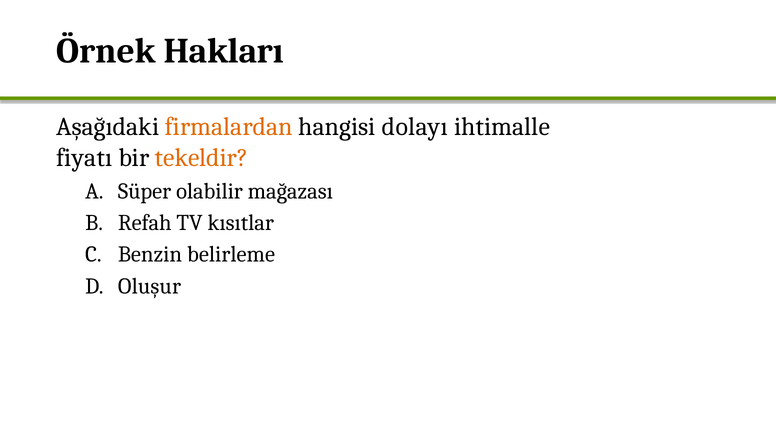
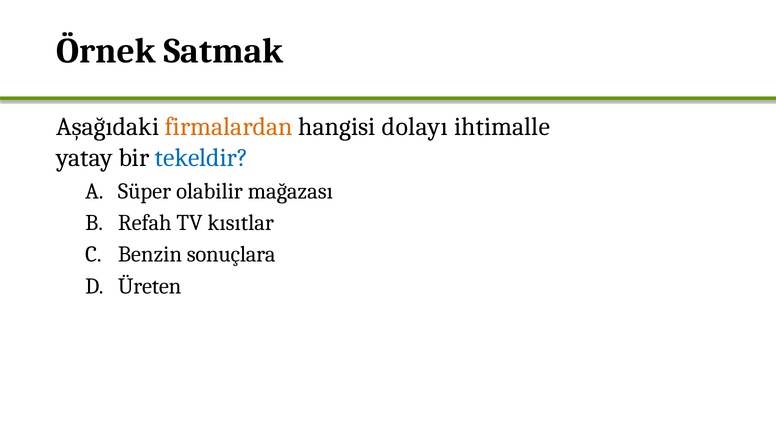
Hakları: Hakları -> Satmak
fiyatı: fiyatı -> yatay
tekeldir colour: orange -> blue
belirleme: belirleme -> sonuçlara
Oluşur: Oluşur -> Üreten
